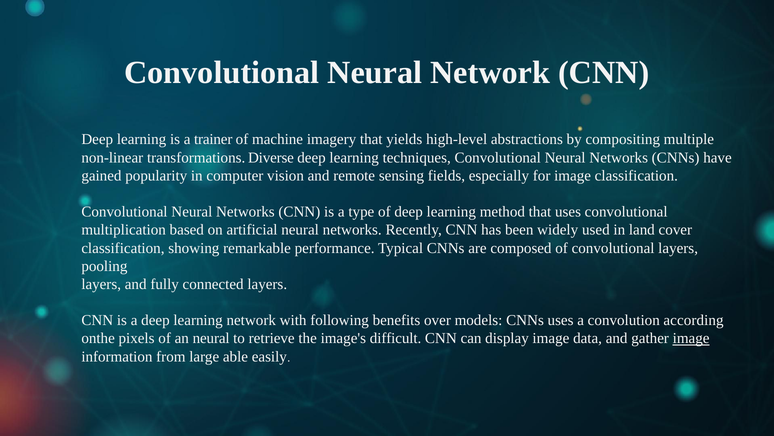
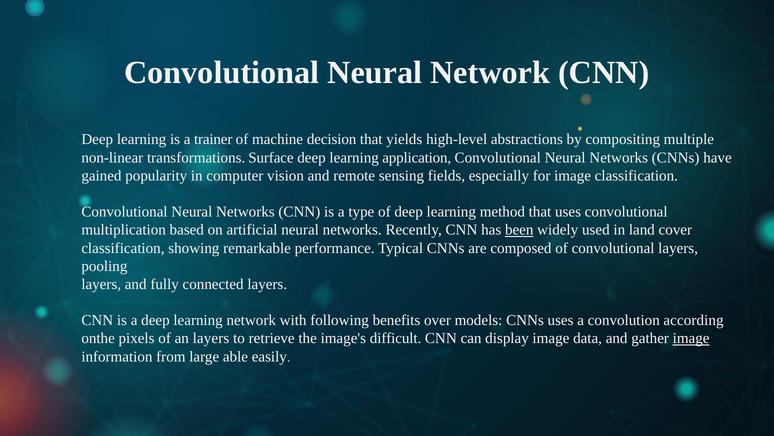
imagery: imagery -> decision
Diverse: Diverse -> Surface
techniques: techniques -> application
been underline: none -> present
an neural: neural -> layers
